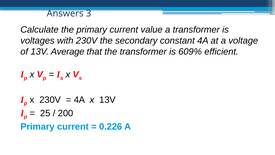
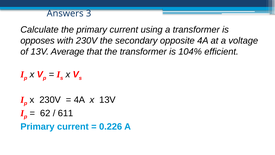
value: value -> using
voltages: voltages -> opposes
constant: constant -> opposite
609%: 609% -> 104%
25: 25 -> 62
200: 200 -> 611
